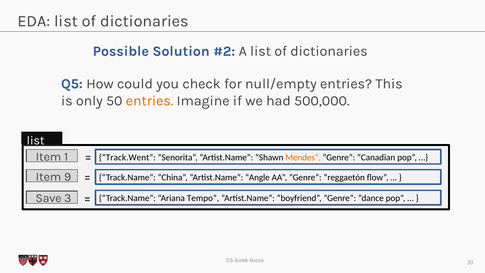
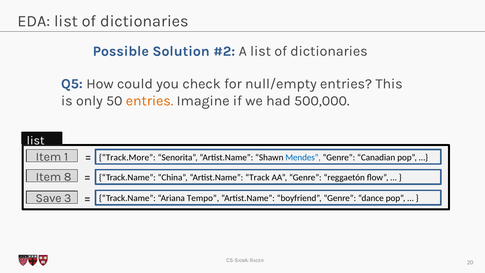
Track.Went: Track.Went -> Track.More
Mendes colour: orange -> blue
9: 9 -> 8
Angle: Angle -> Track
